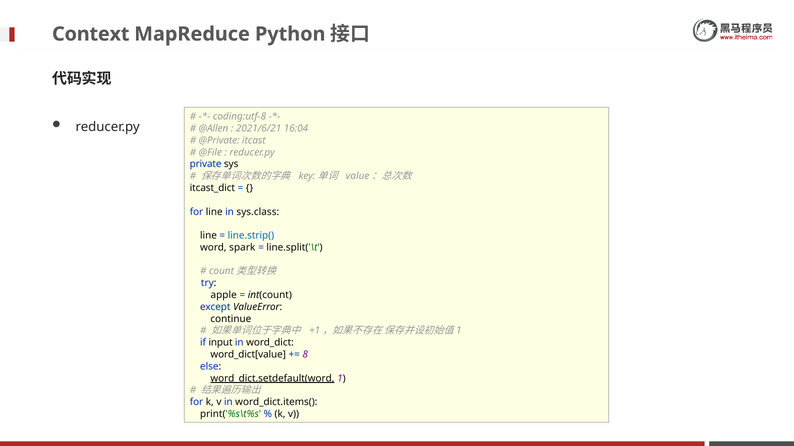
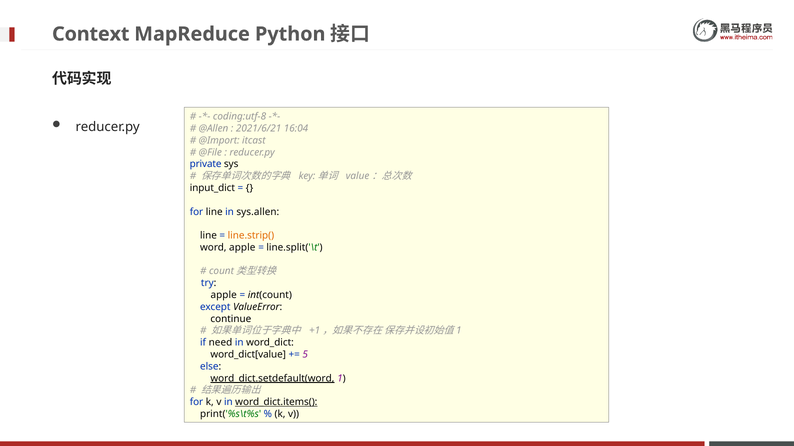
@Private: @Private -> @Import
itcast_dict: itcast_dict -> input_dict
sys.class: sys.class -> sys.allen
line.strip( colour: blue -> orange
word spark: spark -> apple
input: input -> need
8: 8 -> 5
word_dict.items( underline: none -> present
